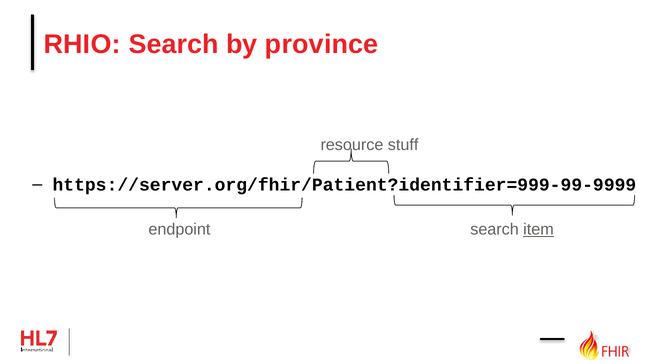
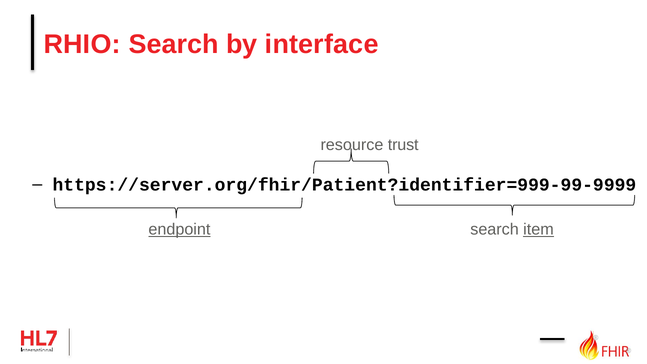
province: province -> interface
stuff: stuff -> trust
endpoint underline: none -> present
